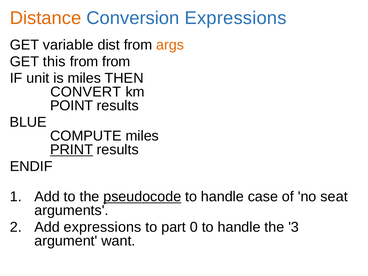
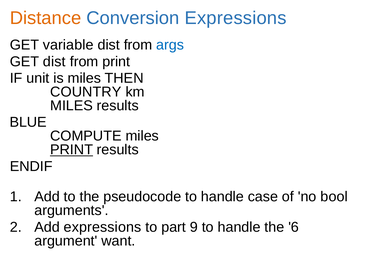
args colour: orange -> blue
GET this: this -> dist
from from: from -> print
CONVERT: CONVERT -> COUNTRY
POINT at (72, 106): POINT -> MILES
pseudocode underline: present -> none
seat: seat -> bool
0: 0 -> 9
3: 3 -> 6
